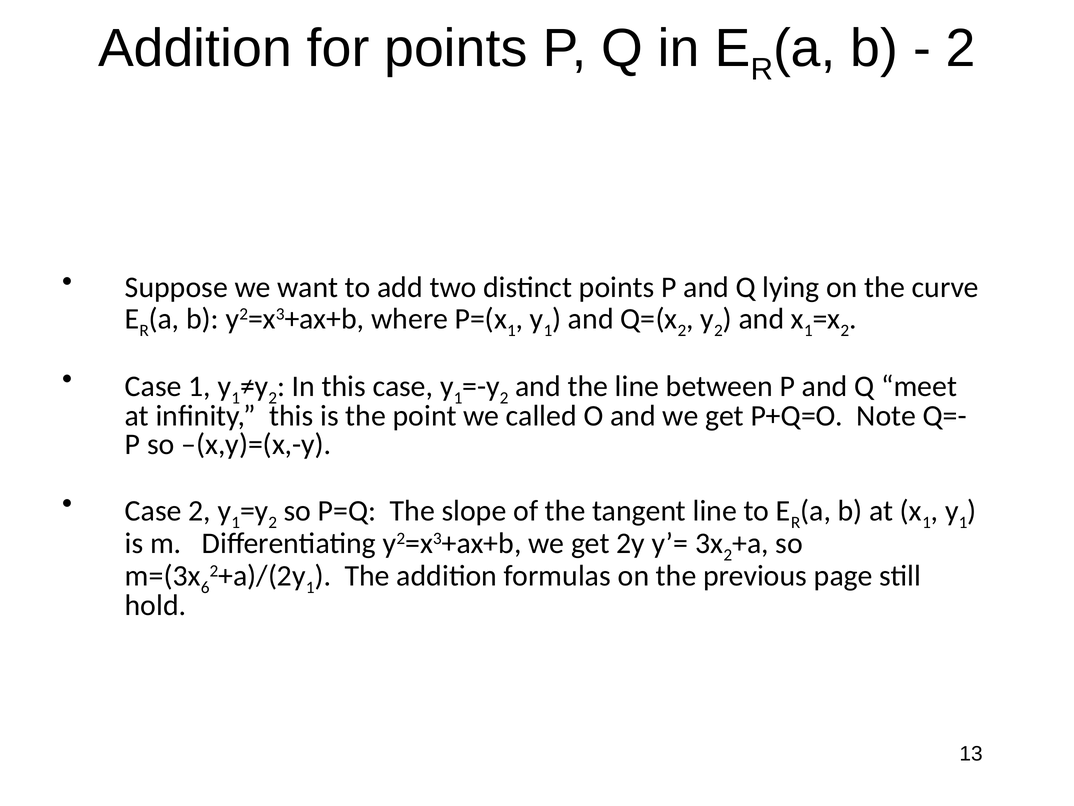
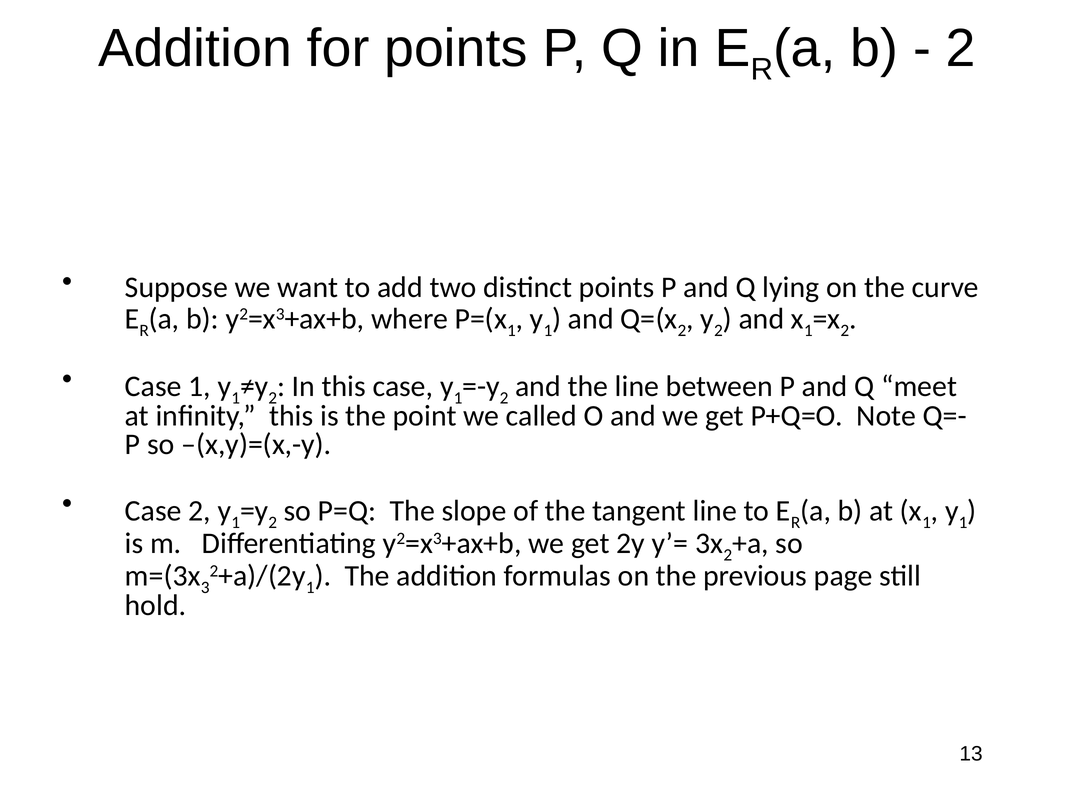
6: 6 -> 3
